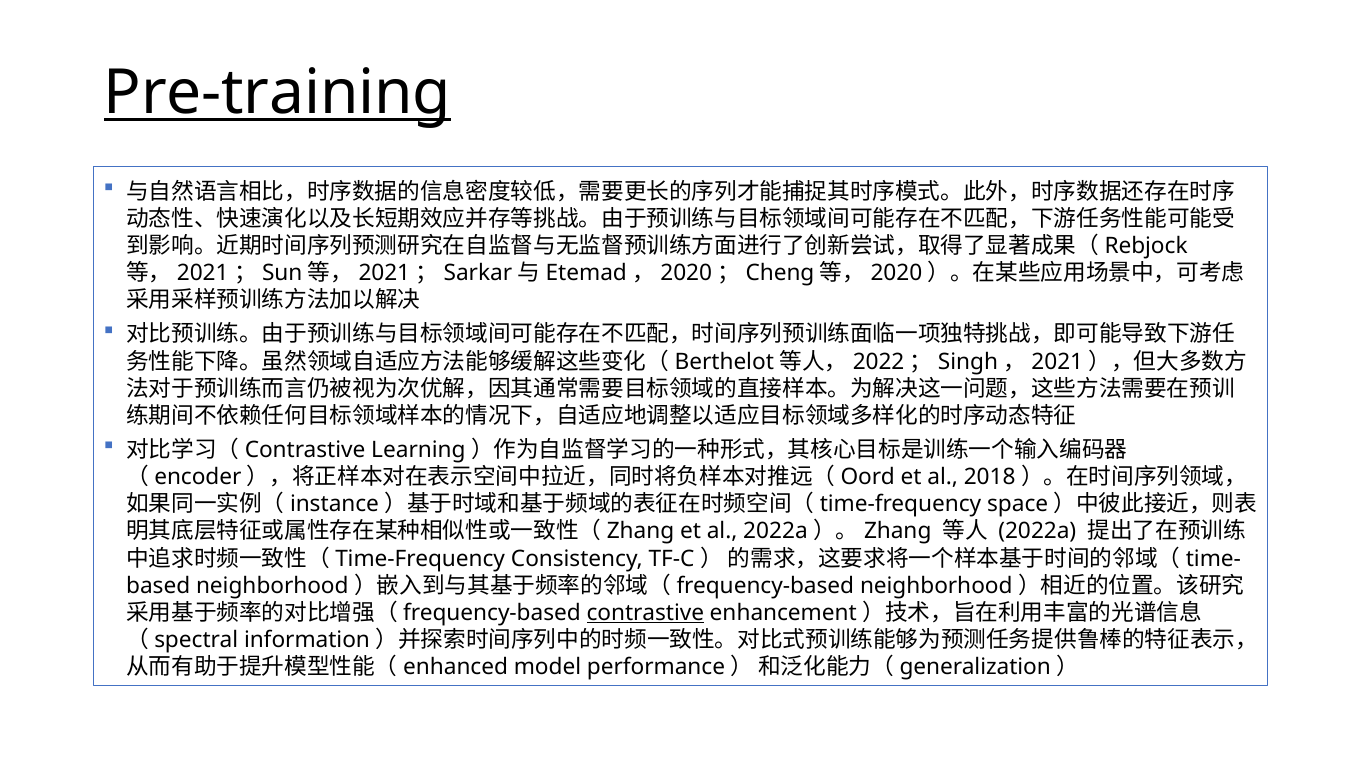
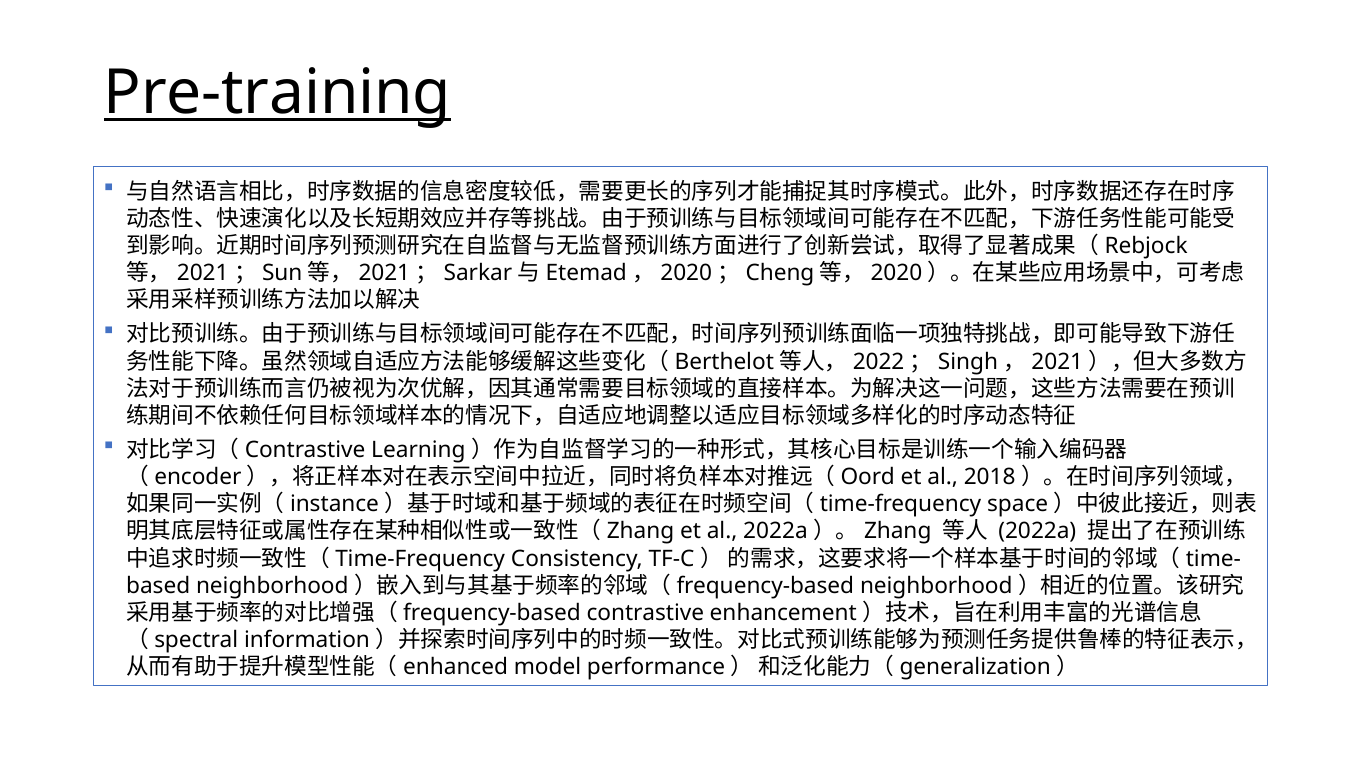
contrastive underline: present -> none
